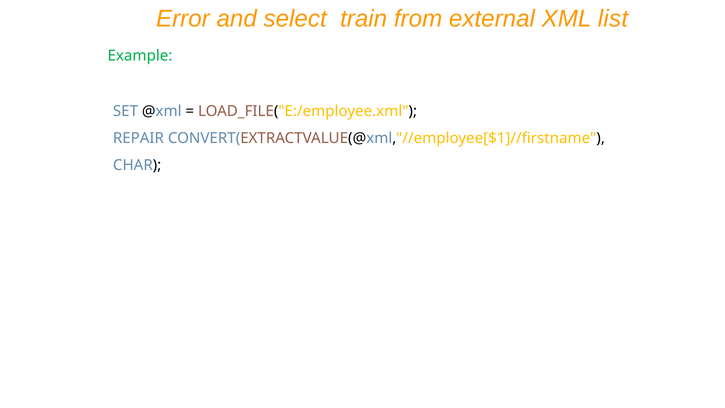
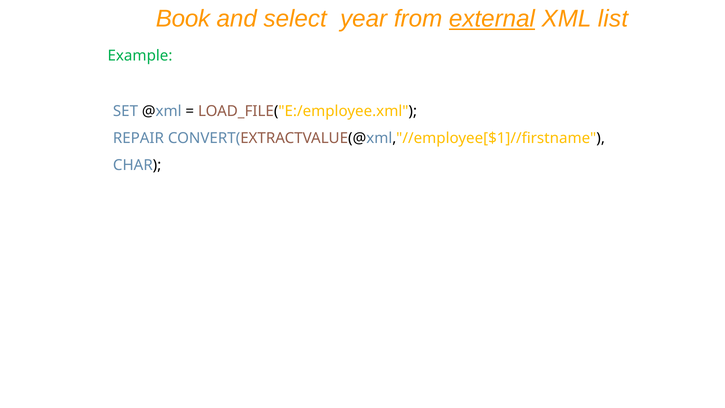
Error: Error -> Book
train: train -> year
external underline: none -> present
